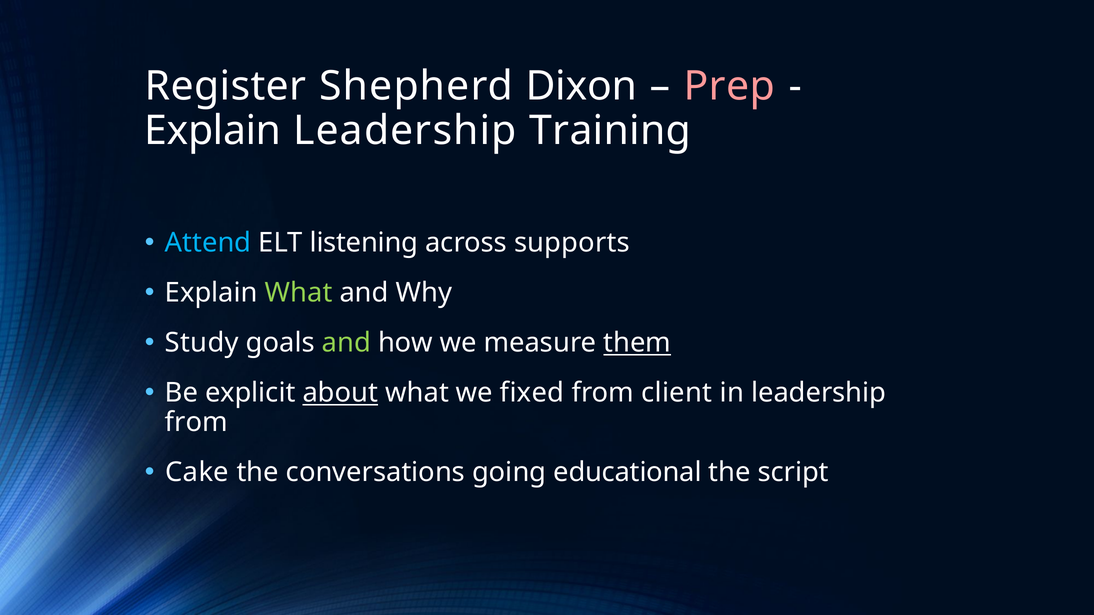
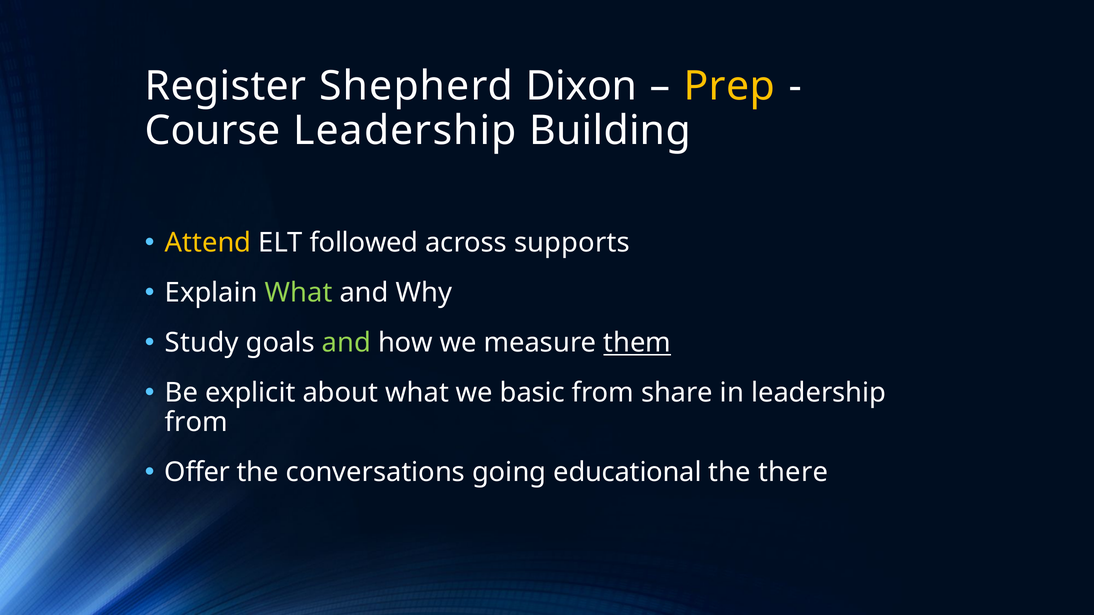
Prep colour: pink -> yellow
Explain at (213, 131): Explain -> Course
Training: Training -> Building
Attend colour: light blue -> yellow
listening: listening -> followed
about underline: present -> none
fixed: fixed -> basic
client: client -> share
Cake: Cake -> Offer
script: script -> there
